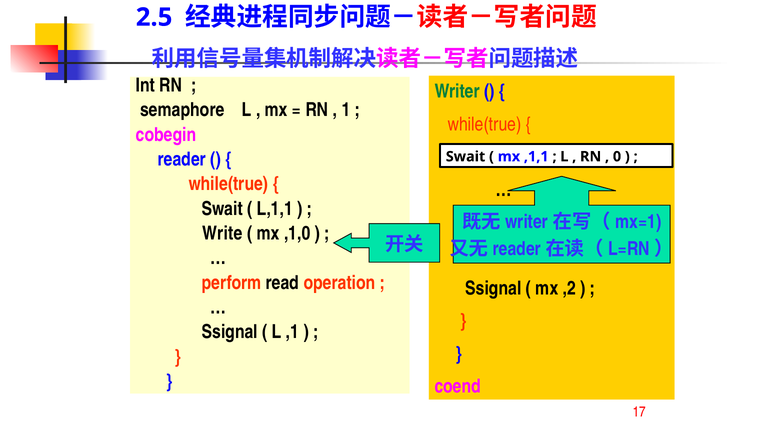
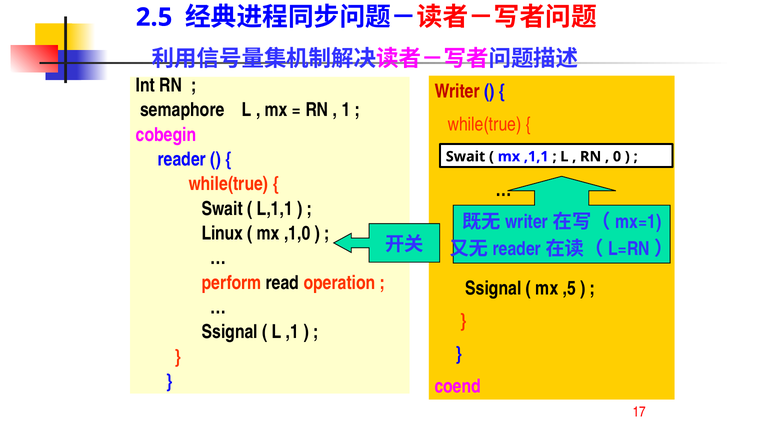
Writer colour: green -> red
Write at (222, 233): Write -> Linux
,2: ,2 -> ,5
